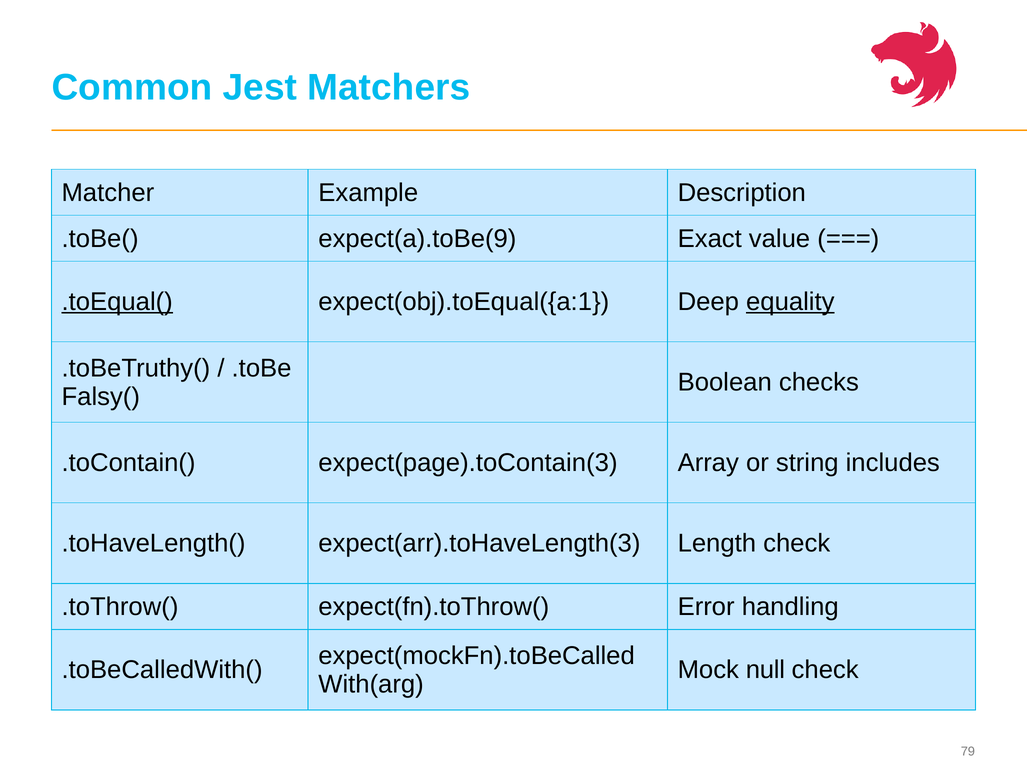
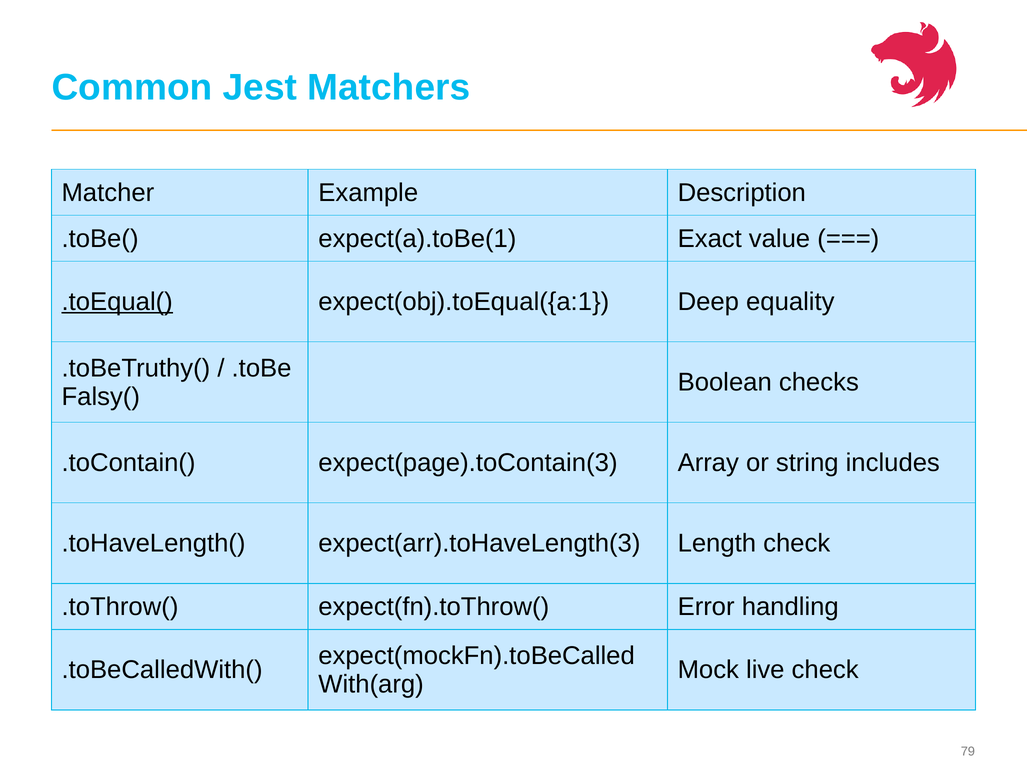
expect(a).toBe(9: expect(a).toBe(9 -> expect(a).toBe(1
equality underline: present -> none
null: null -> live
